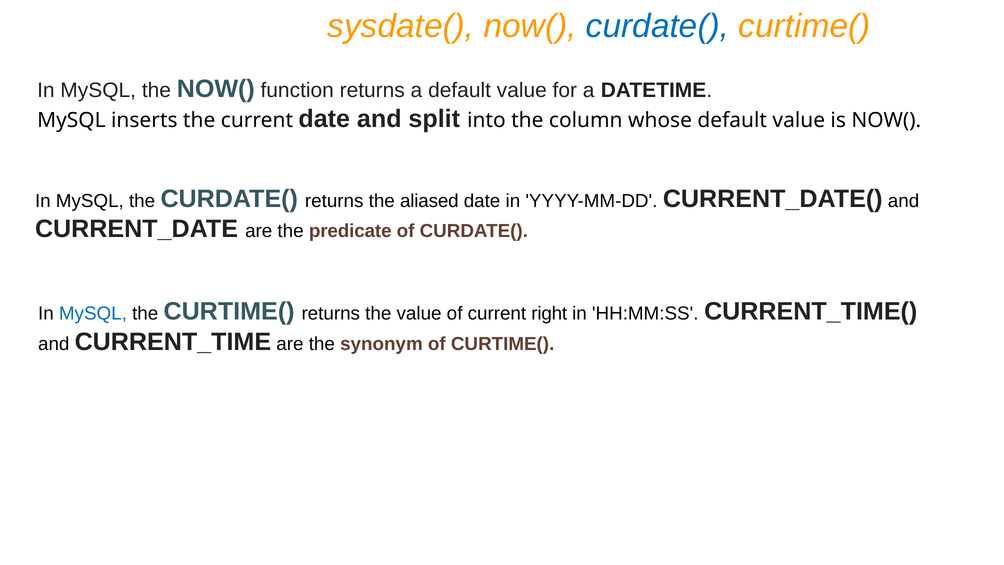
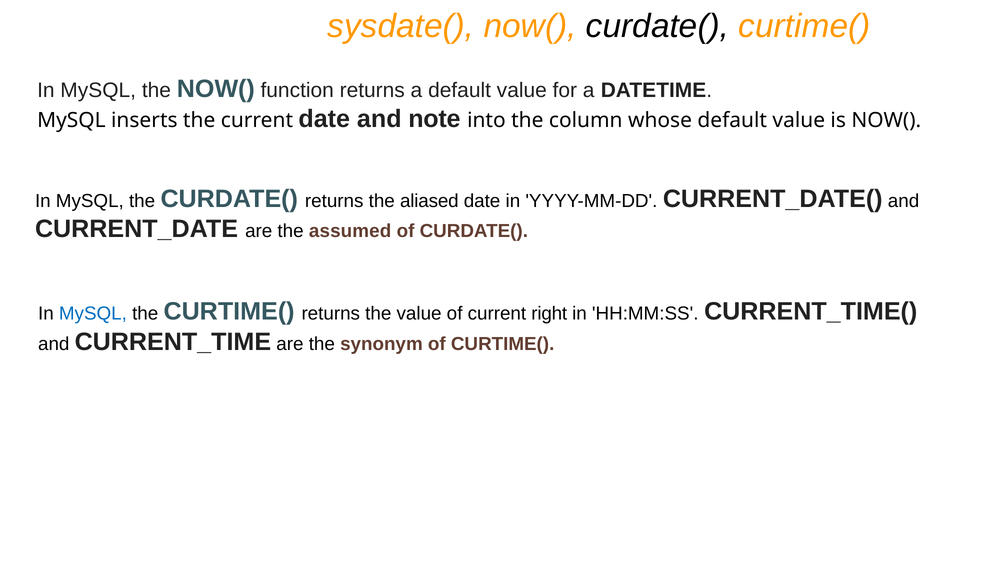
curdate( at (658, 26) colour: blue -> black
split: split -> note
predicate: predicate -> assumed
